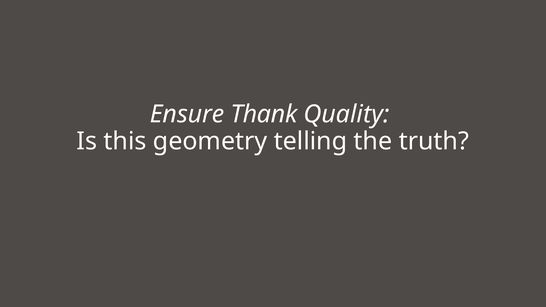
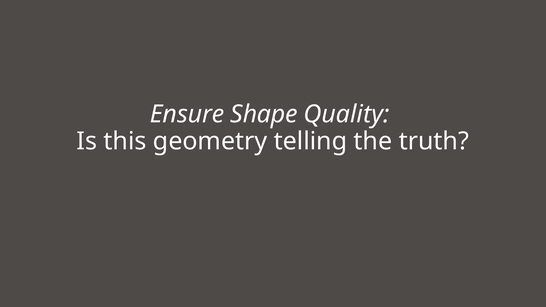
Thank: Thank -> Shape
